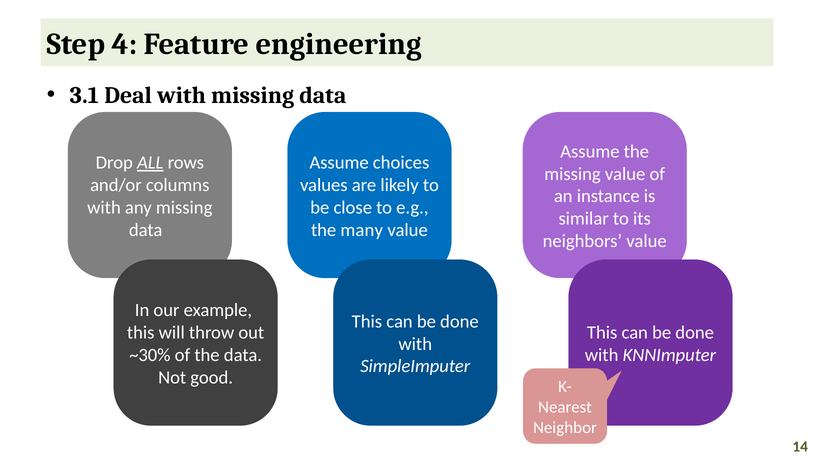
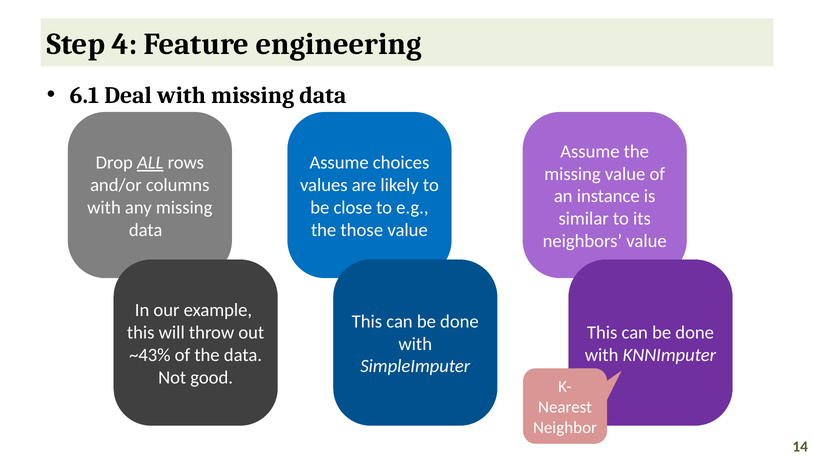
3.1: 3.1 -> 6.1
many: many -> those
~30%: ~30% -> ~43%
